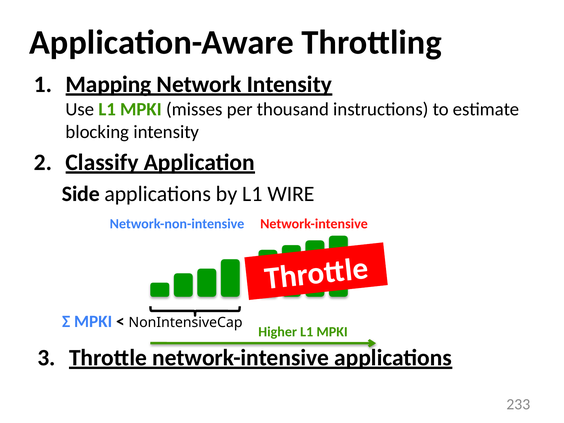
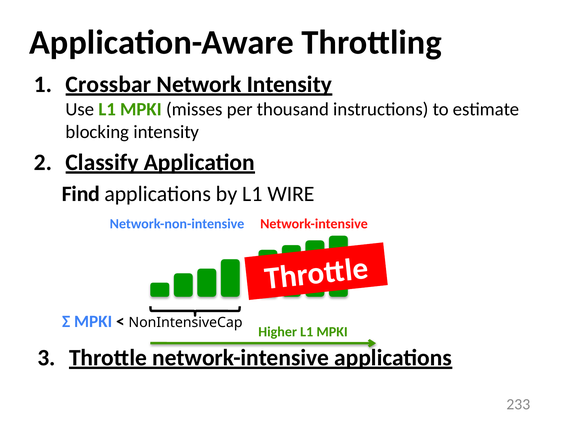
Mapping: Mapping -> Crossbar
Side: Side -> Find
